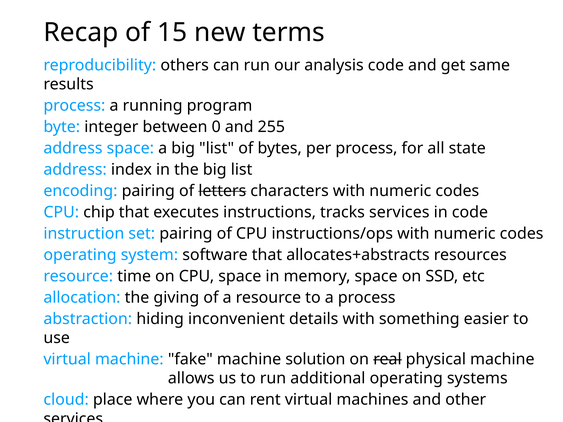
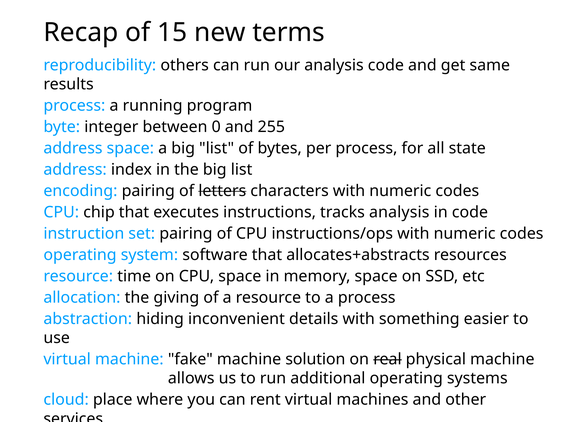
tracks services: services -> analysis
